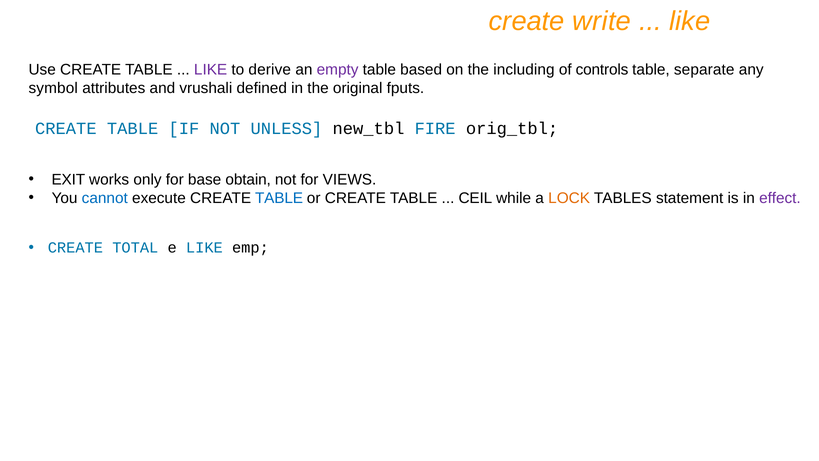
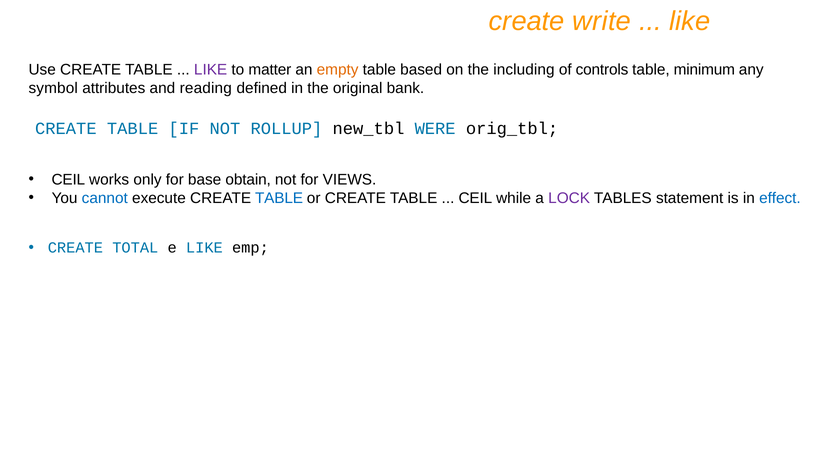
derive: derive -> matter
empty colour: purple -> orange
separate: separate -> minimum
vrushali: vrushali -> reading
fputs: fputs -> bank
UNLESS: UNLESS -> ROLLUP
FIRE: FIRE -> WERE
EXIT at (68, 179): EXIT -> CEIL
LOCK colour: orange -> purple
effect colour: purple -> blue
